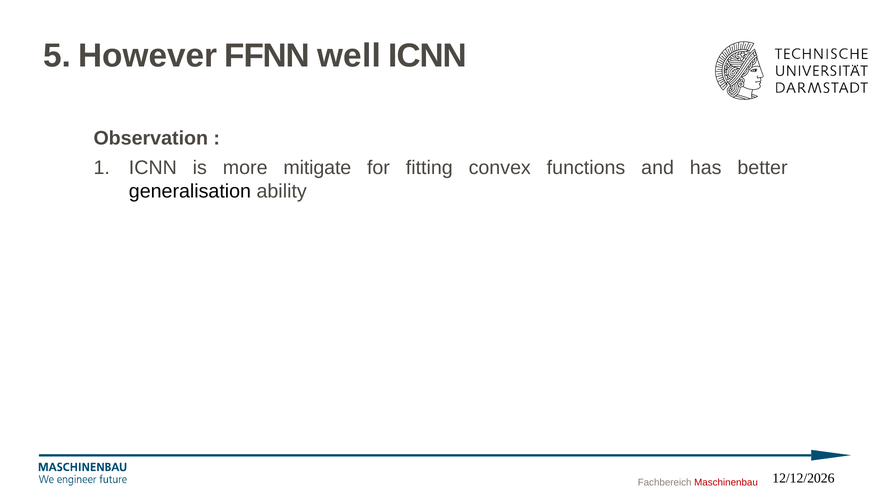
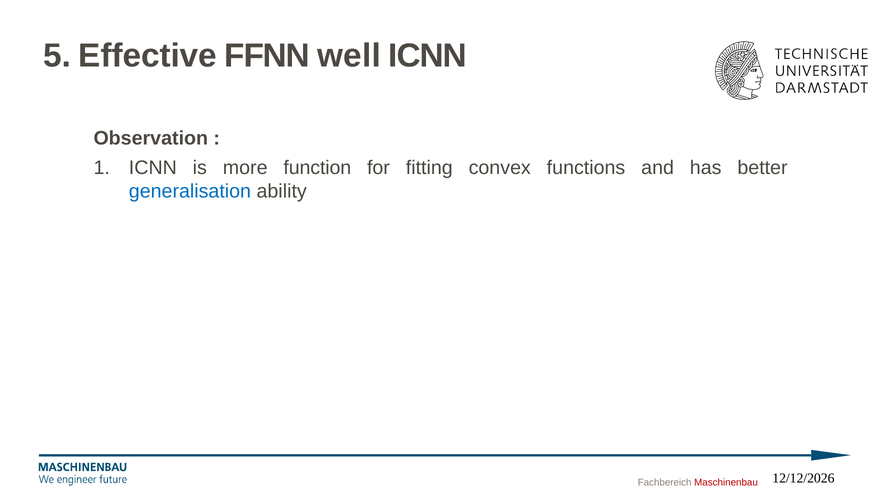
However: However -> Effective
mitigate: mitigate -> function
generalisation colour: black -> blue
